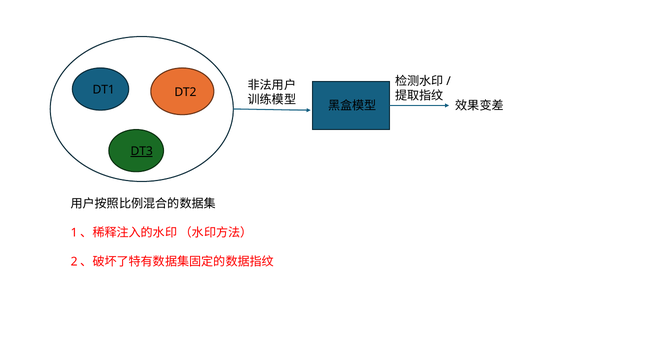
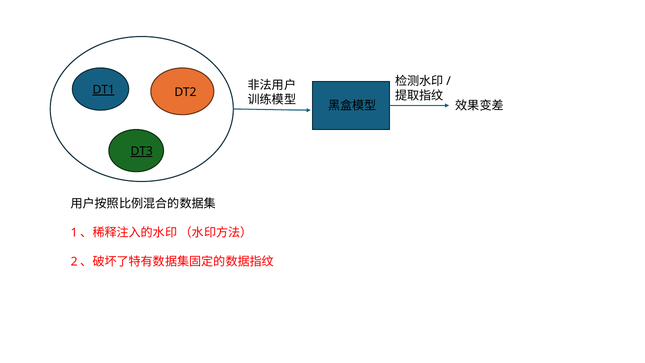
DT1 underline: none -> present
